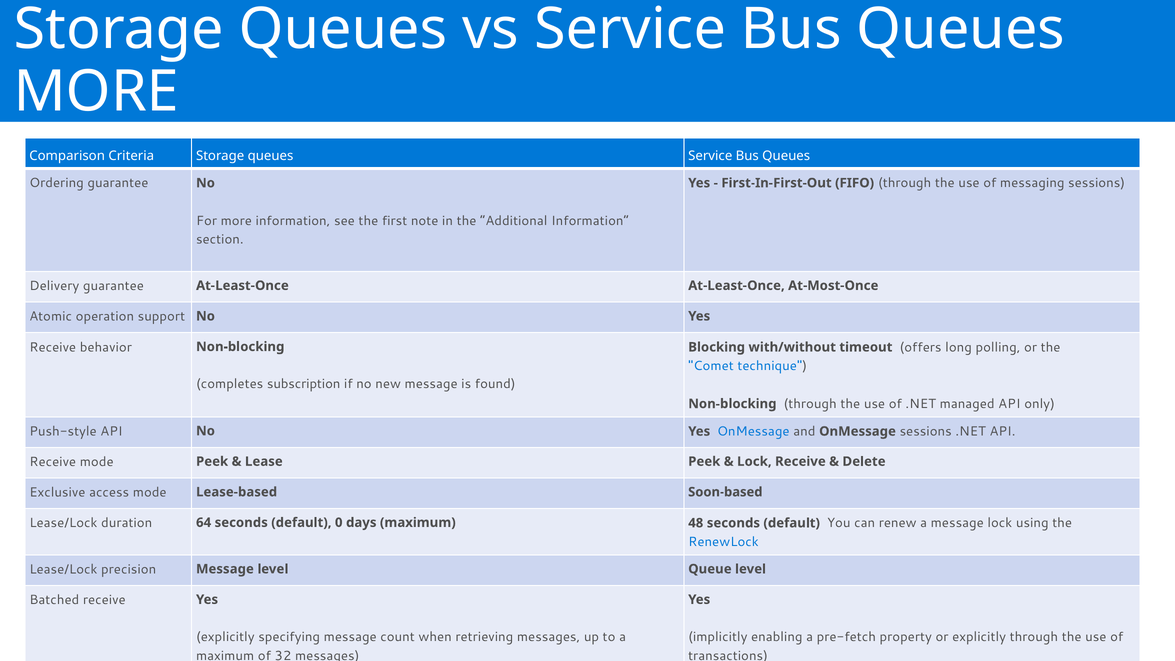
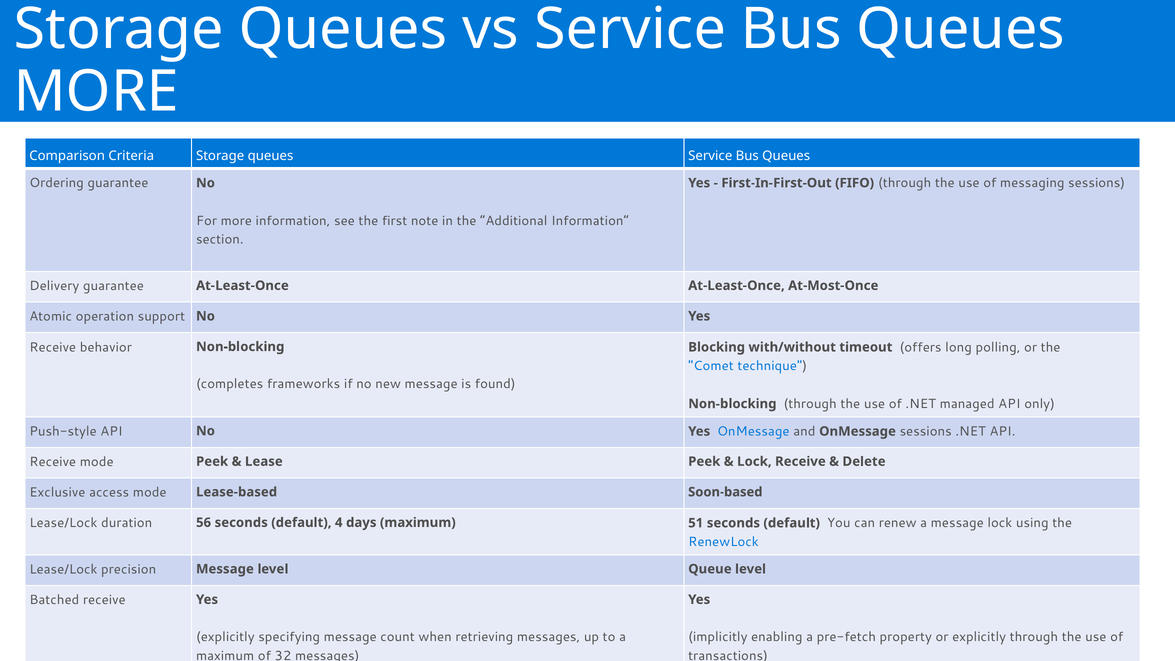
subscription: subscription -> frameworks
64: 64 -> 56
0: 0 -> 4
48: 48 -> 51
